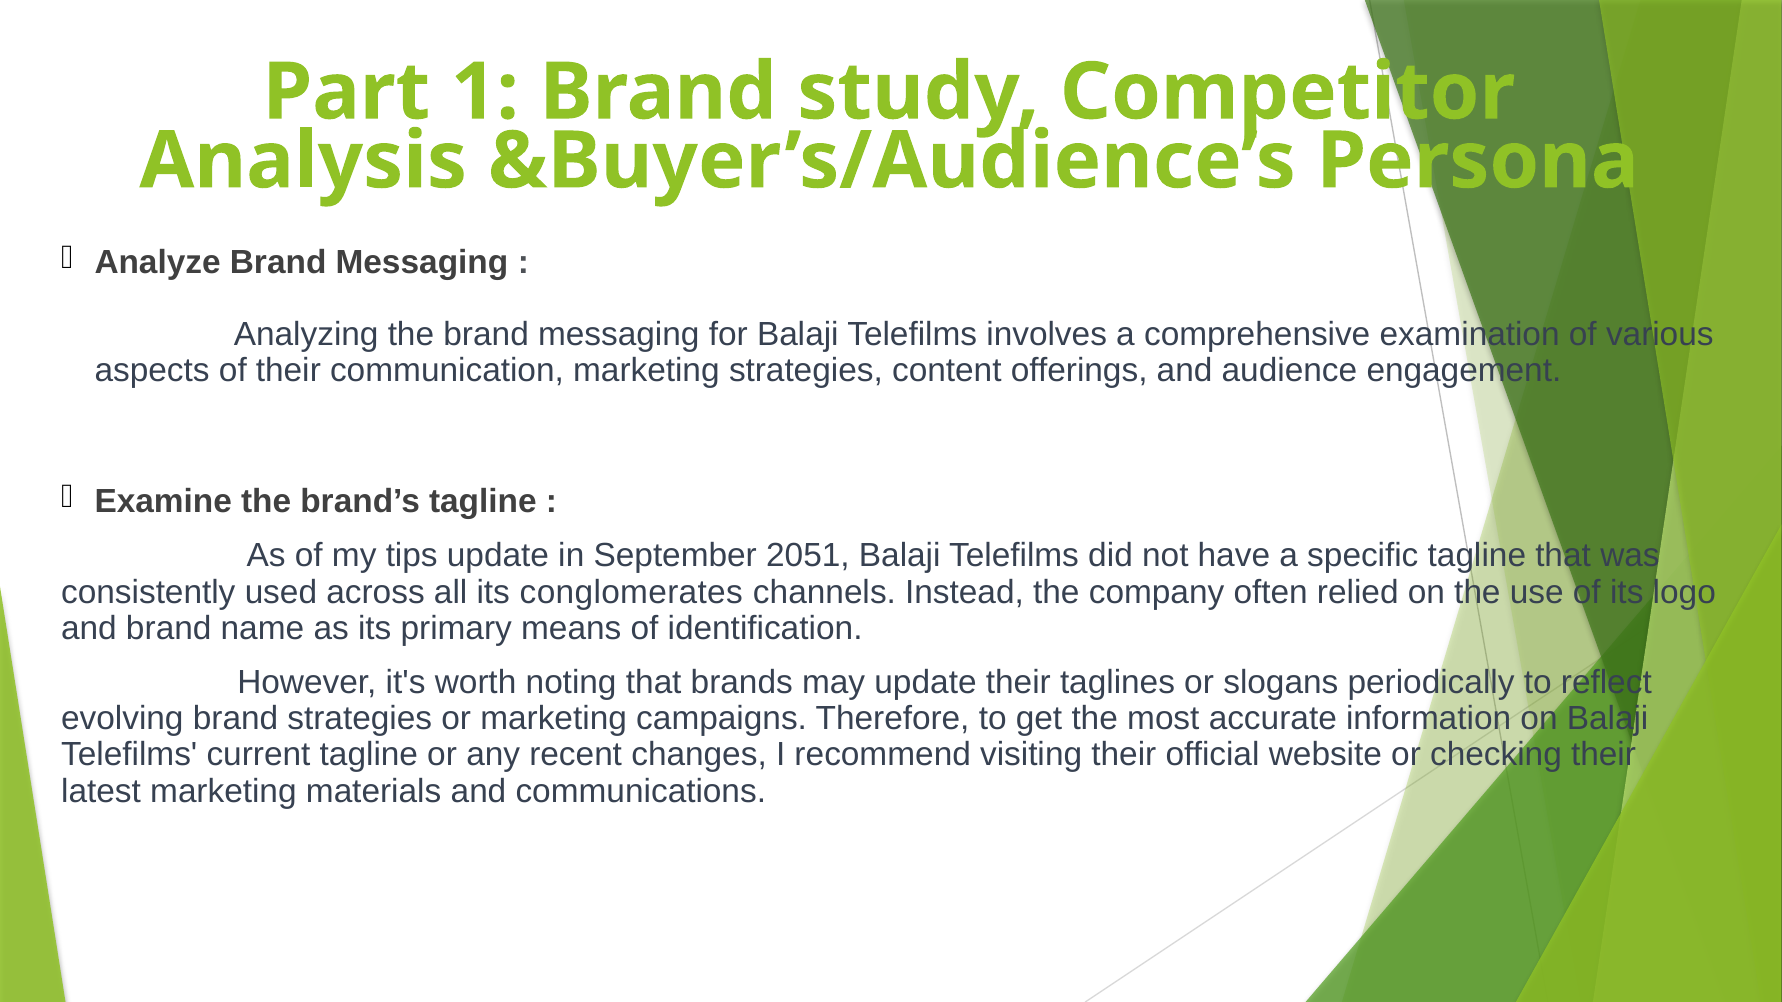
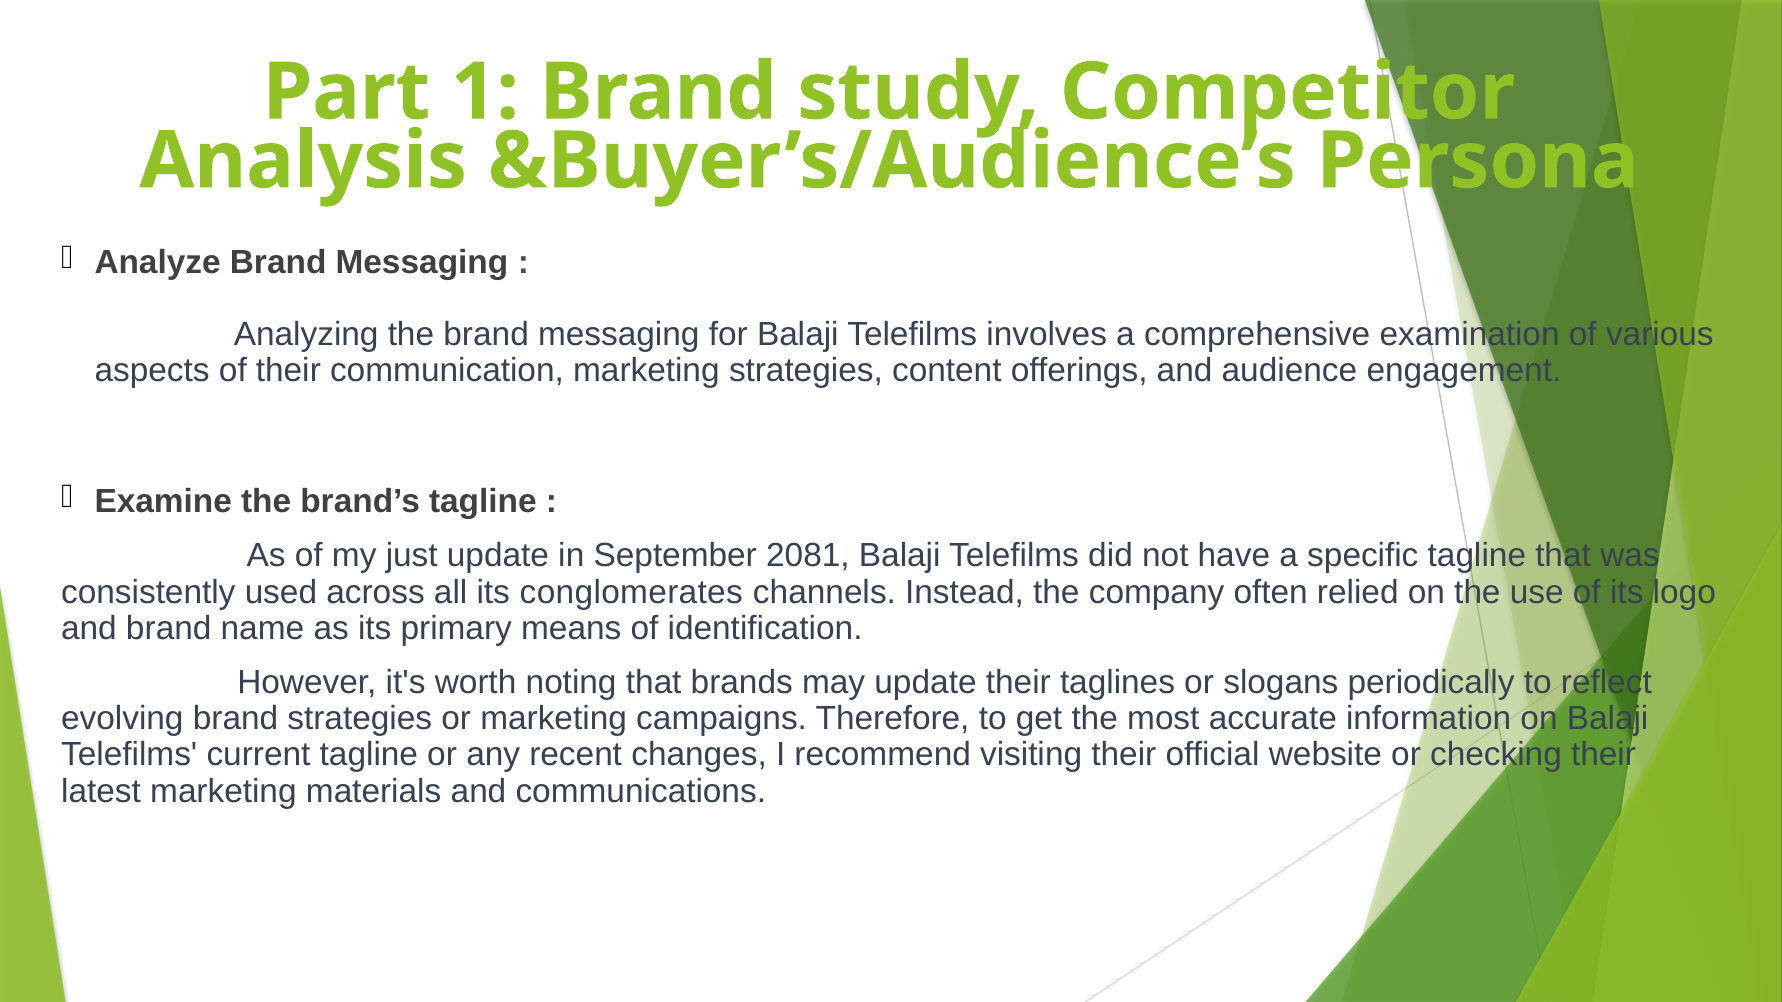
tips: tips -> just
2051: 2051 -> 2081
